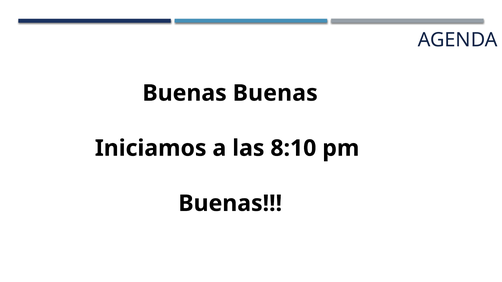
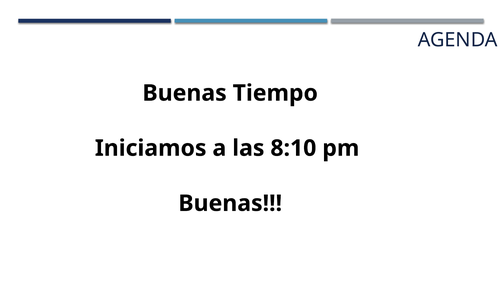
Buenas Buenas: Buenas -> Tiempo
